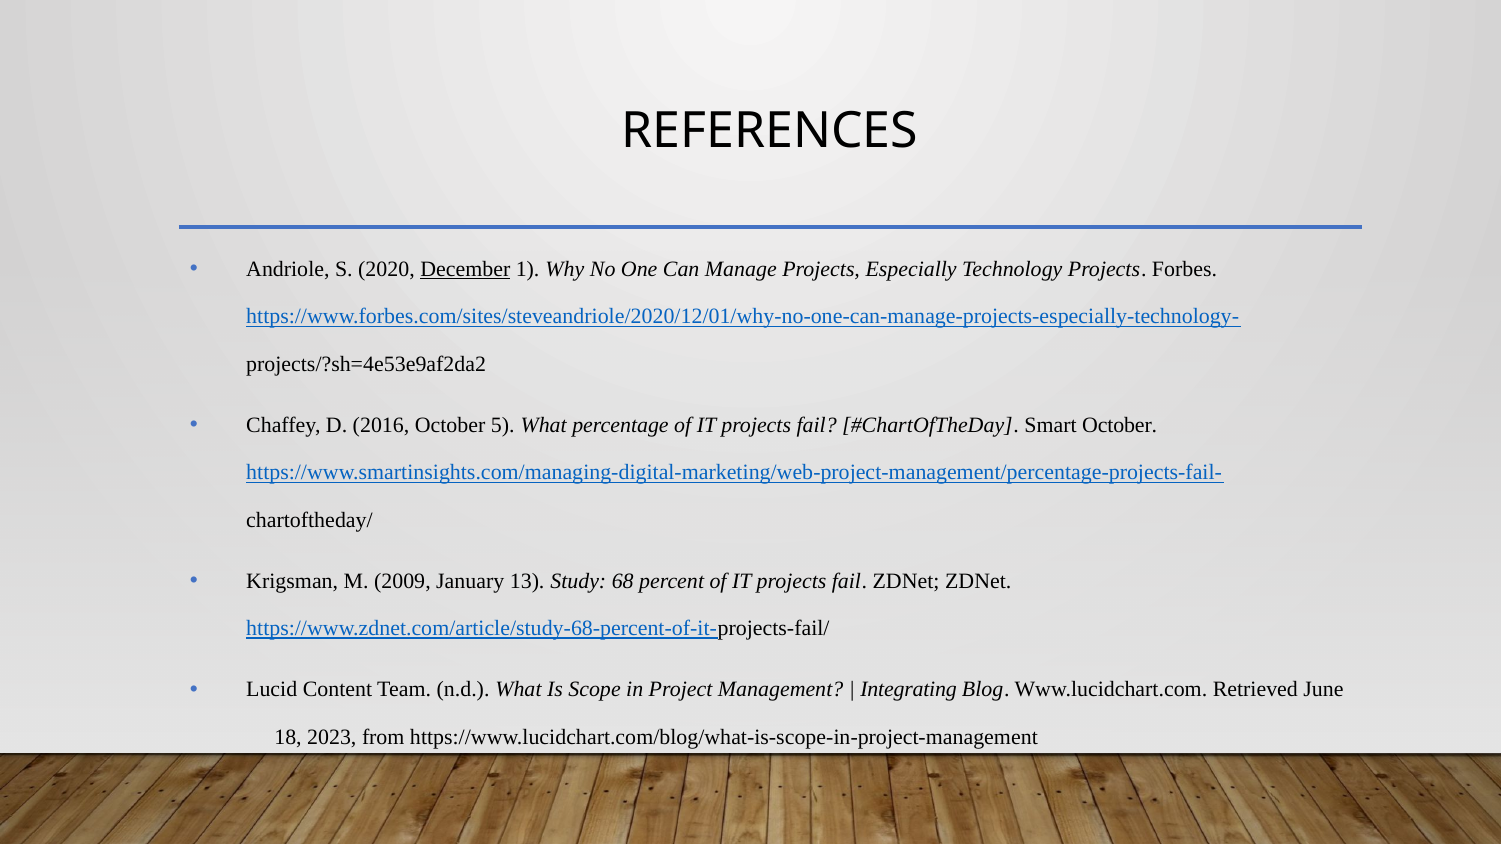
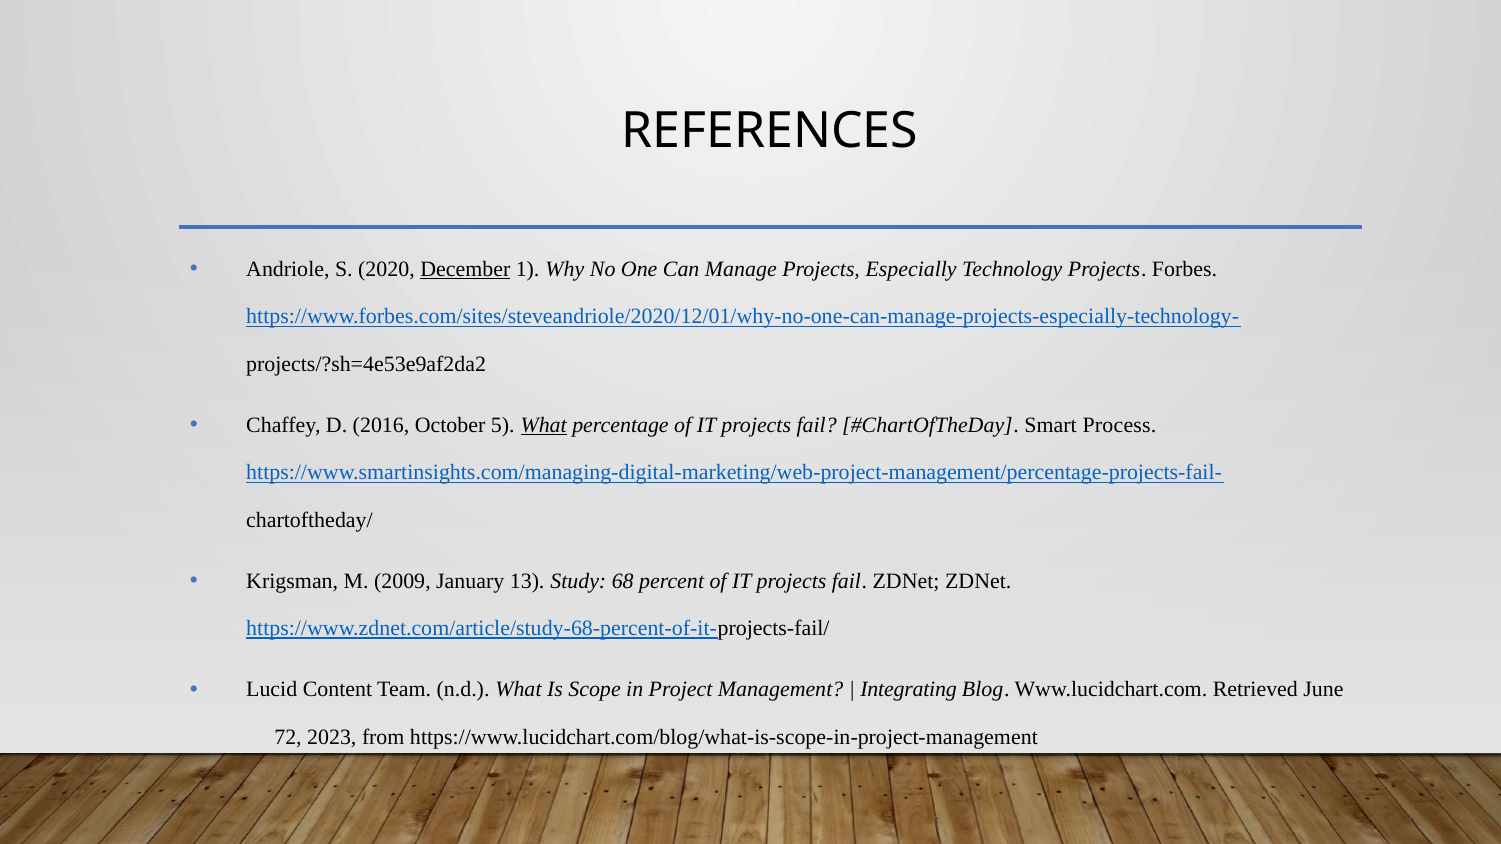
What at (544, 425) underline: none -> present
Smart October: October -> Process
18: 18 -> 72
